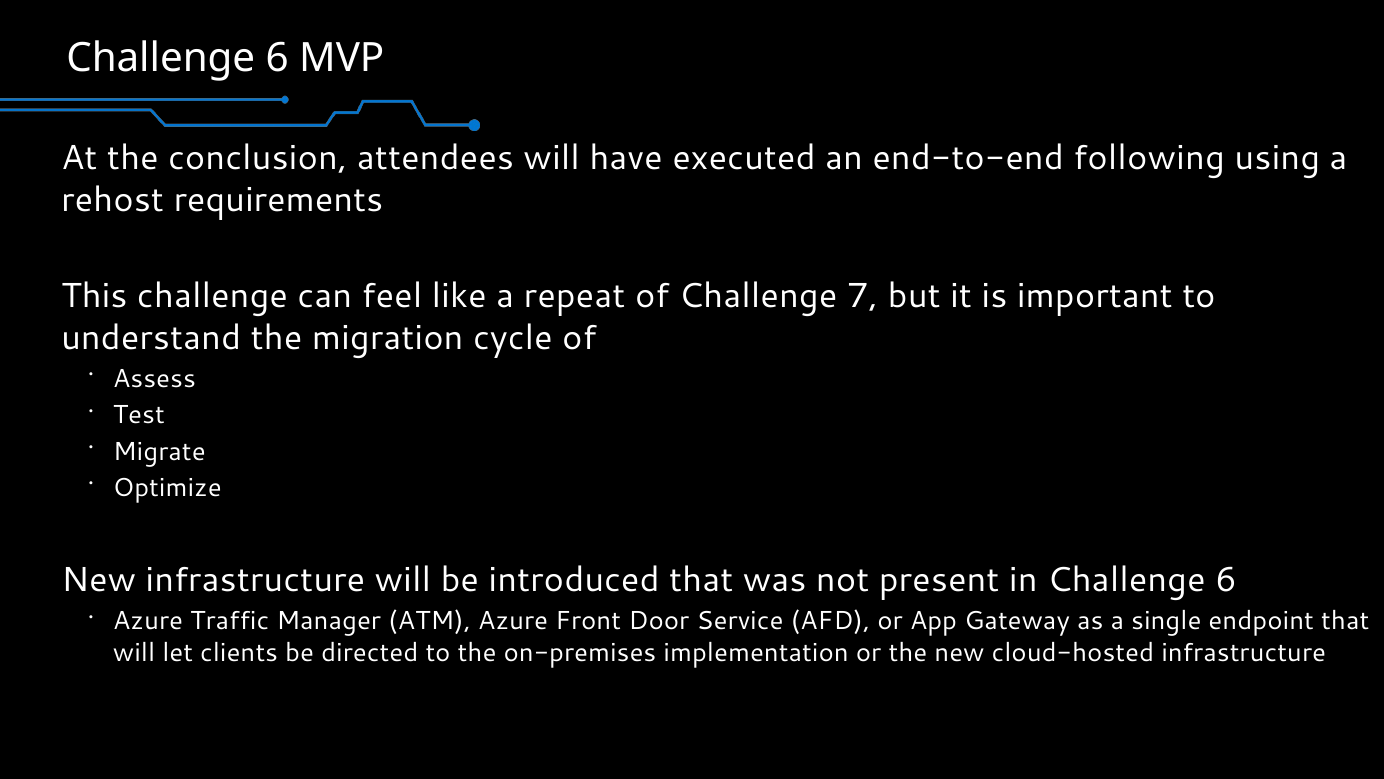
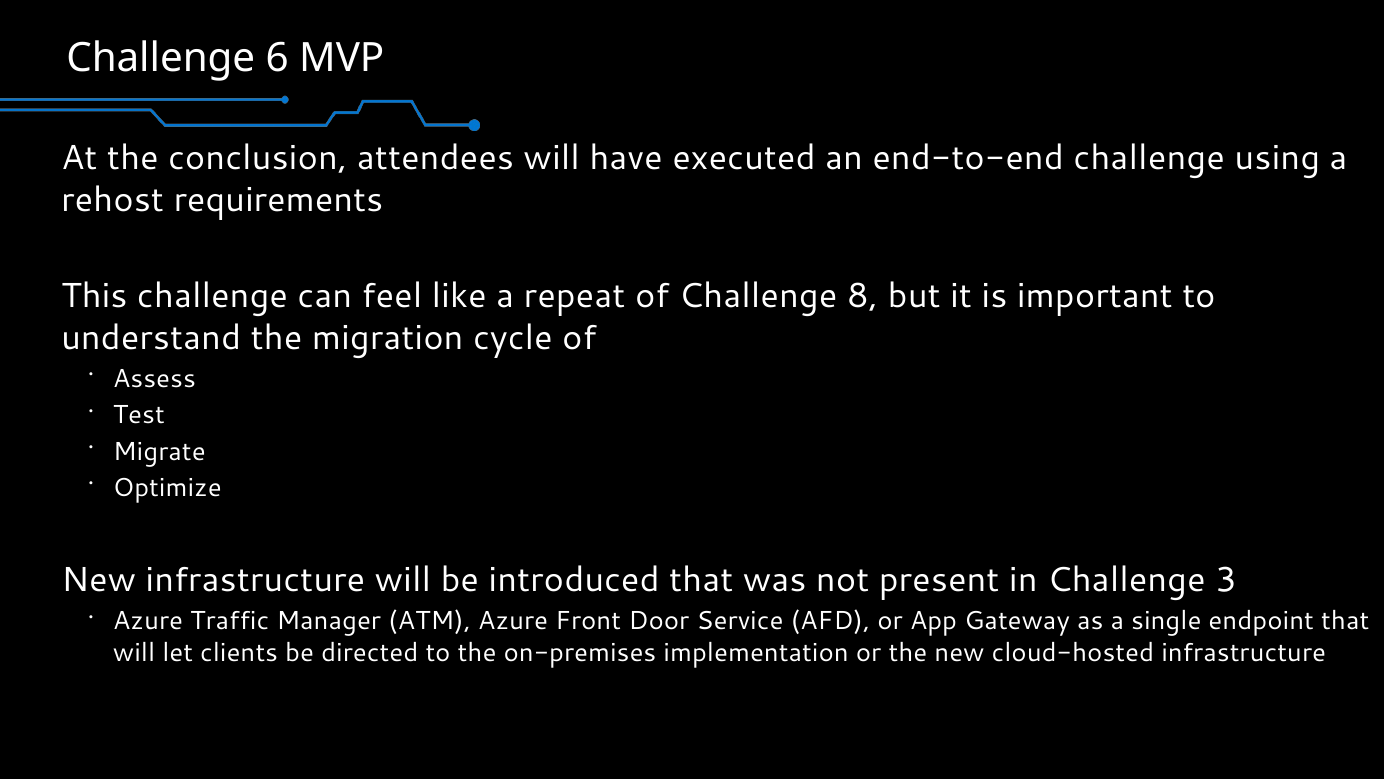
end-to-end following: following -> challenge
7: 7 -> 8
in Challenge 6: 6 -> 3
